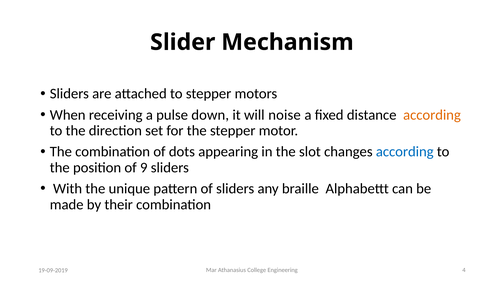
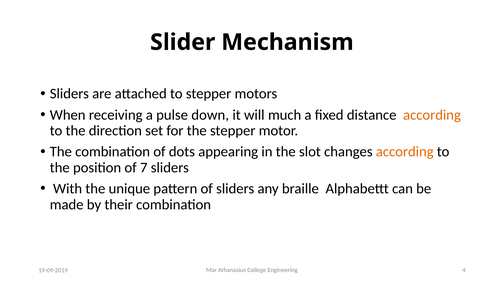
noise: noise -> much
according at (405, 152) colour: blue -> orange
9: 9 -> 7
